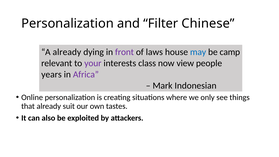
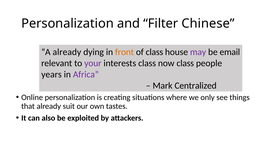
front colour: purple -> orange
of laws: laws -> class
may colour: blue -> purple
camp: camp -> email
now view: view -> class
Indonesian: Indonesian -> Centralized
